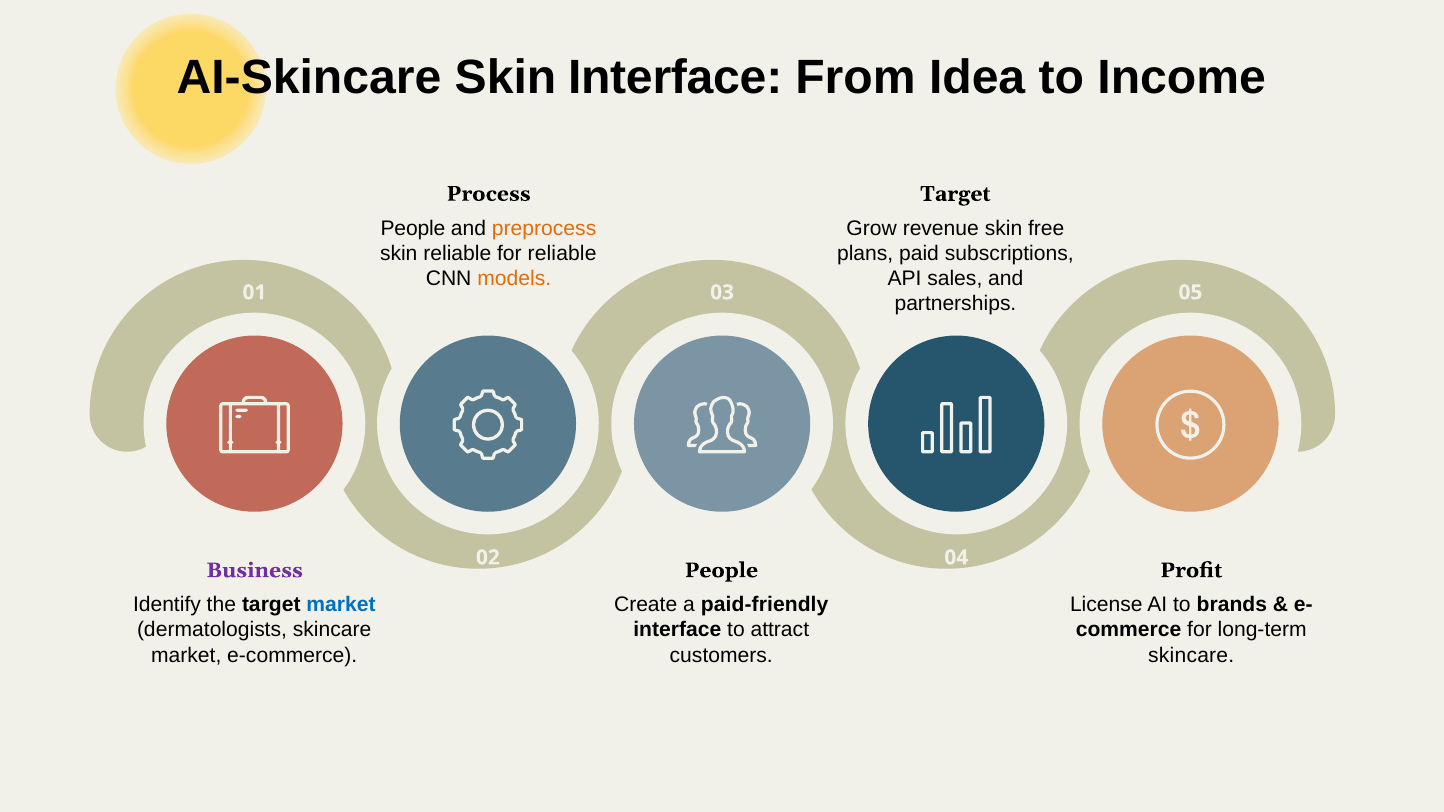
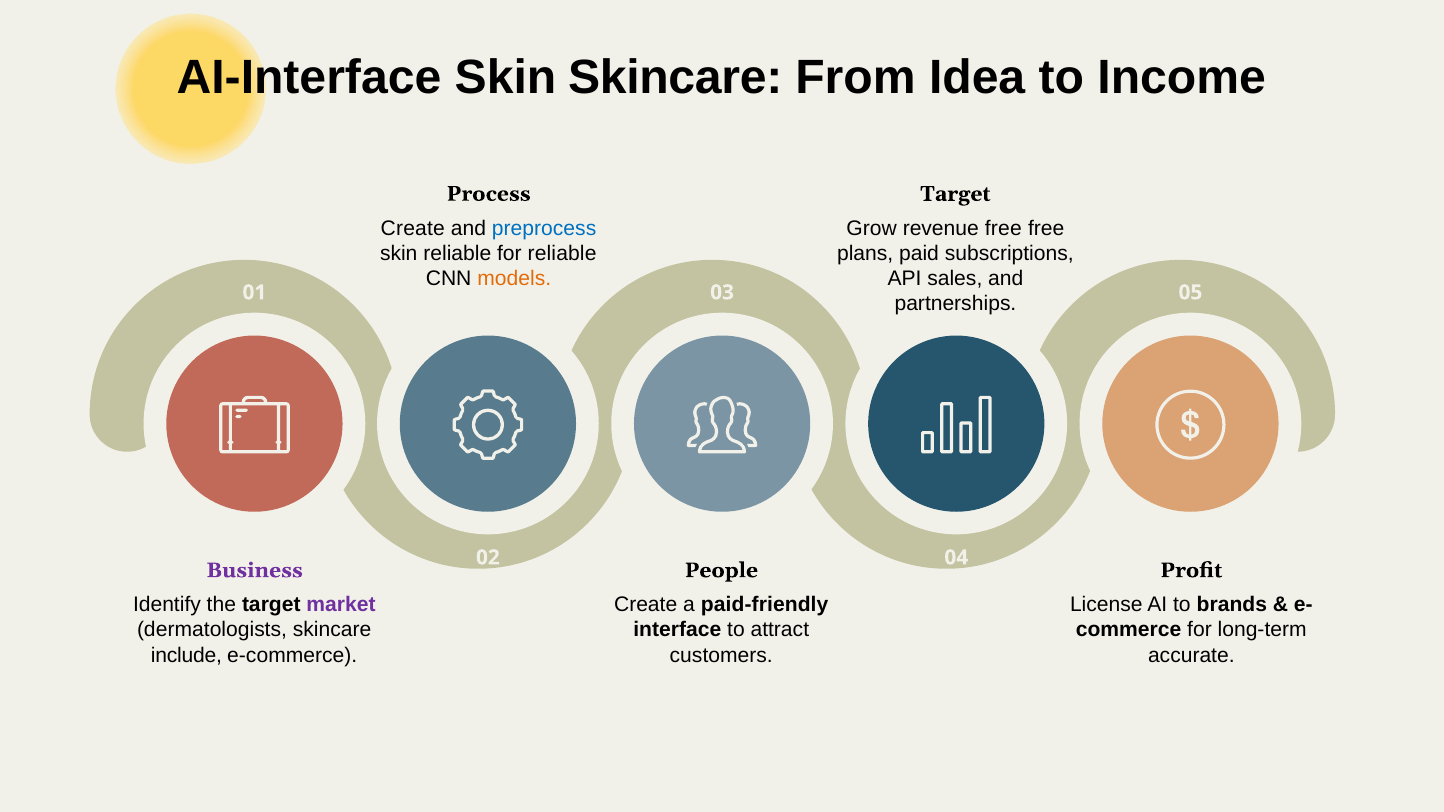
AI-Skincare: AI-Skincare -> AI-Interface
Skin Interface: Interface -> Skincare
People at (413, 228): People -> Create
preprocess colour: orange -> blue
revenue skin: skin -> free
market at (341, 605) colour: blue -> purple
market at (186, 655): market -> include
skincare at (1191, 655): skincare -> accurate
